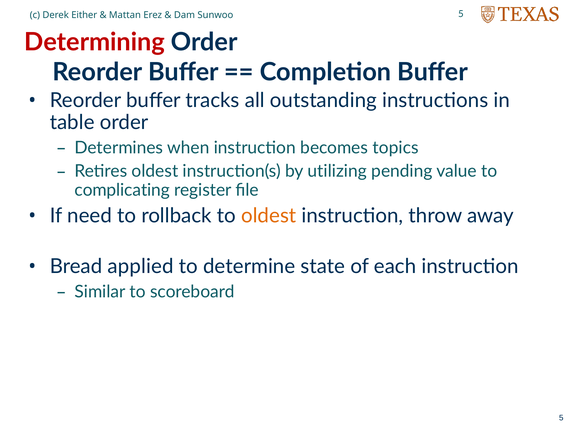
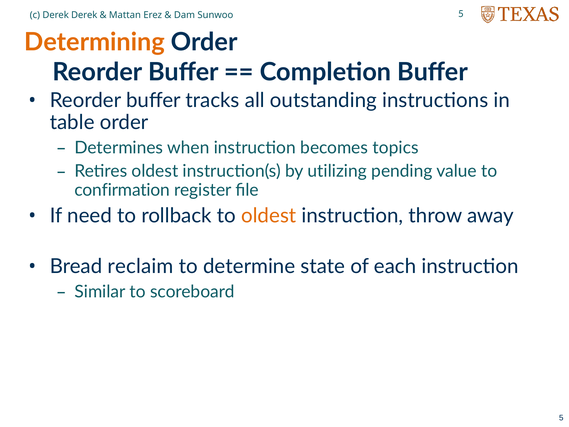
Derek Either: Either -> Derek
Determining colour: red -> orange
complicating: complicating -> confirmation
applied: applied -> reclaim
